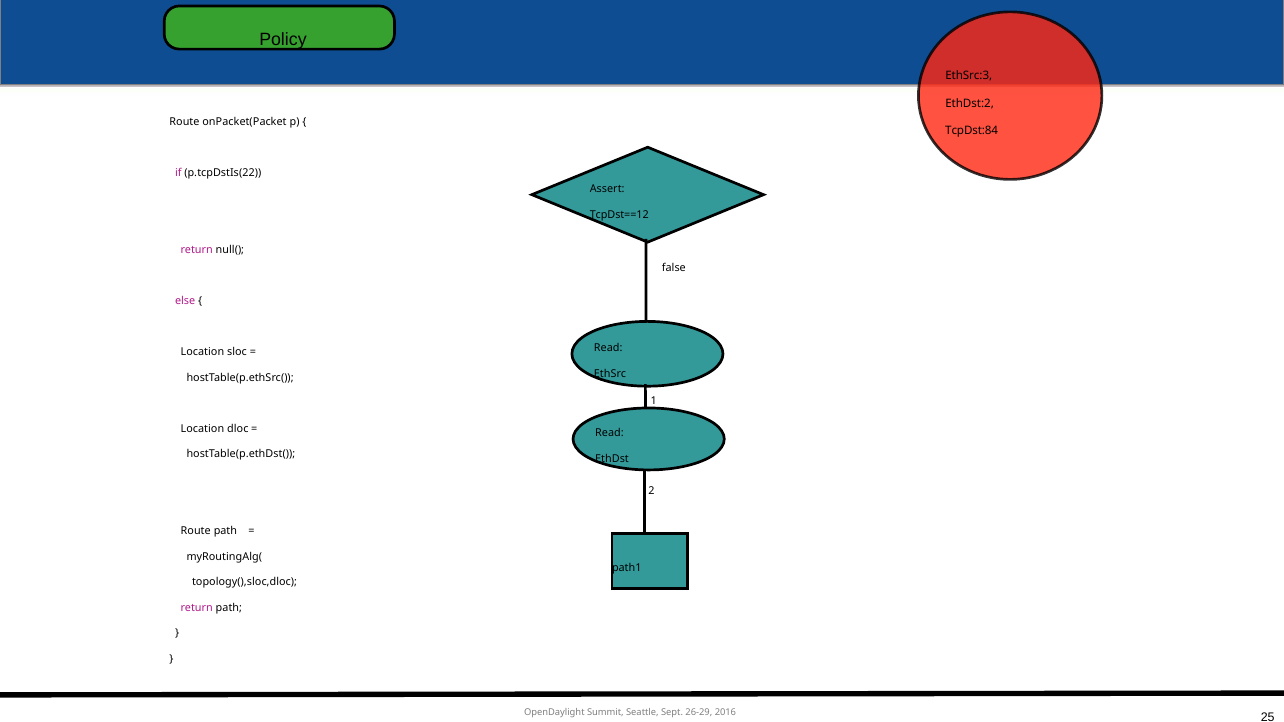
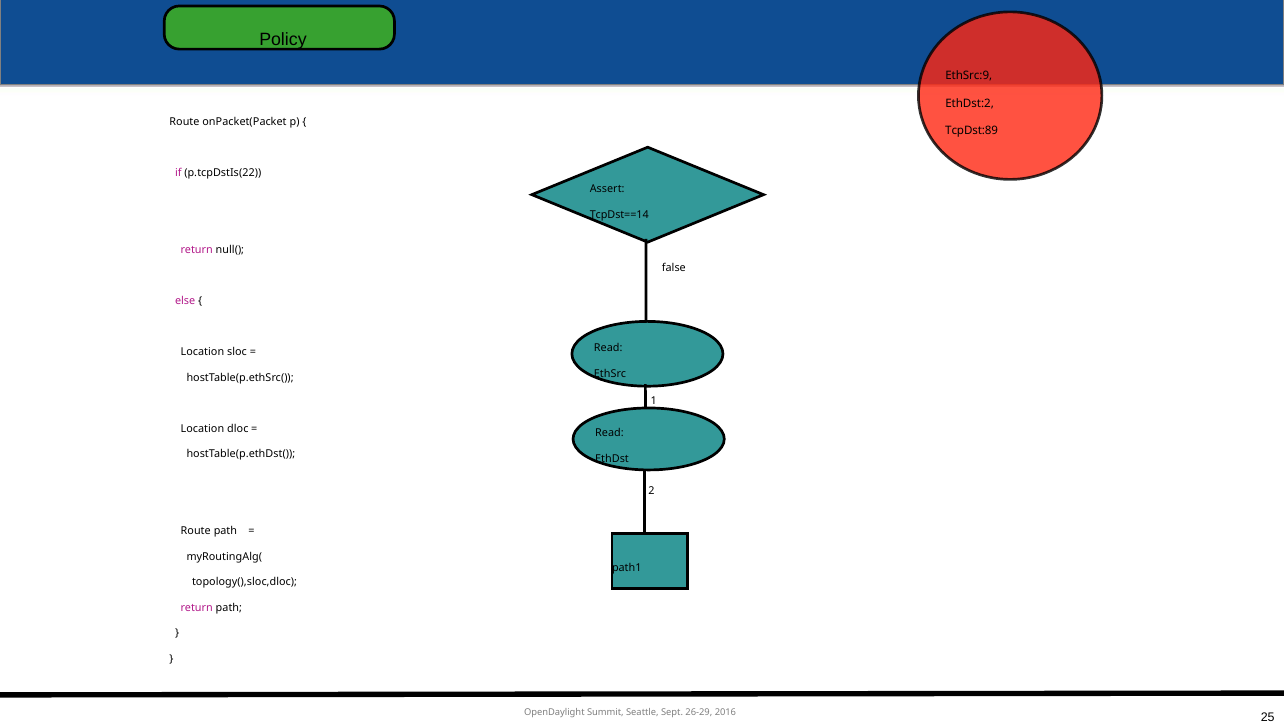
EthSrc:3: EthSrc:3 -> EthSrc:9
TcpDst:84: TcpDst:84 -> TcpDst:89
TcpDst==12: TcpDst==12 -> TcpDst==14
